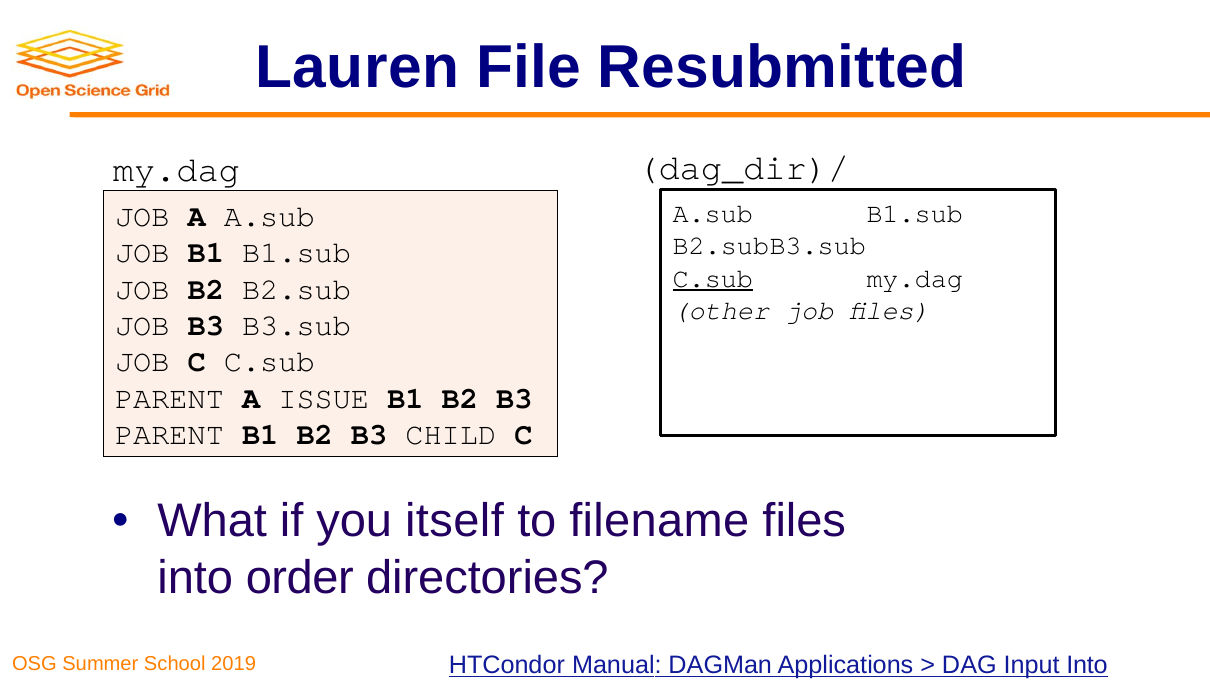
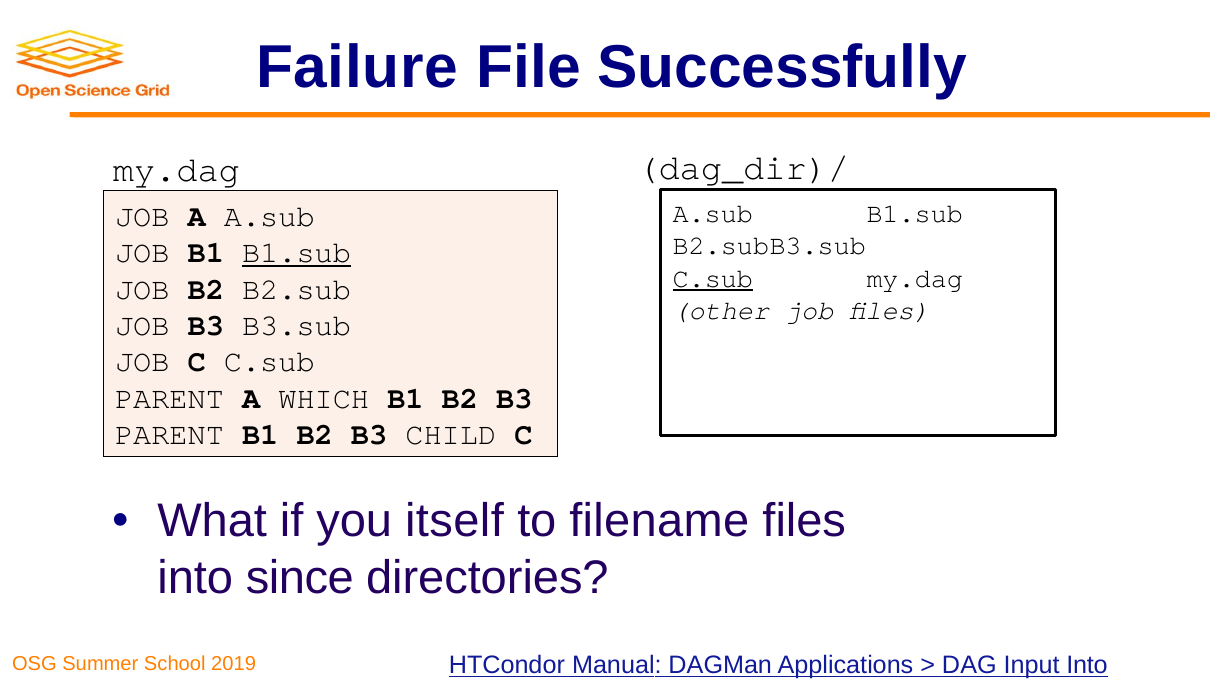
Lauren: Lauren -> Failure
Resubmitted: Resubmitted -> Successfully
B1.sub at (297, 253) underline: none -> present
ISSUE: ISSUE -> WHICH
order: order -> since
